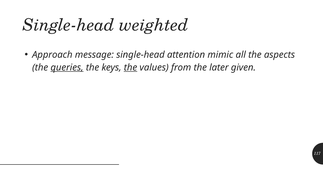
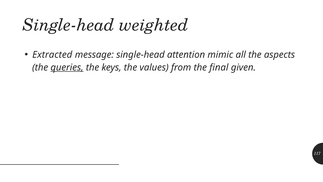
Approach: Approach -> Extracted
the at (130, 67) underline: present -> none
later: later -> final
